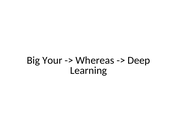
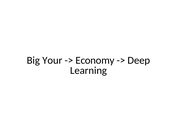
Whereas: Whereas -> Economy
